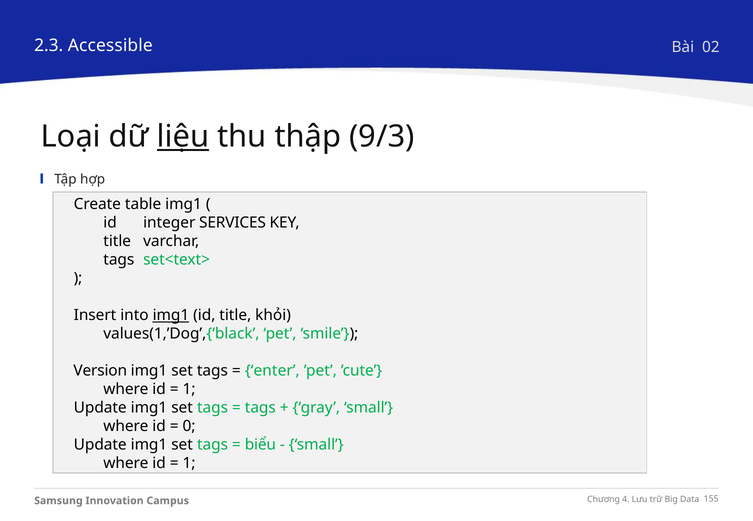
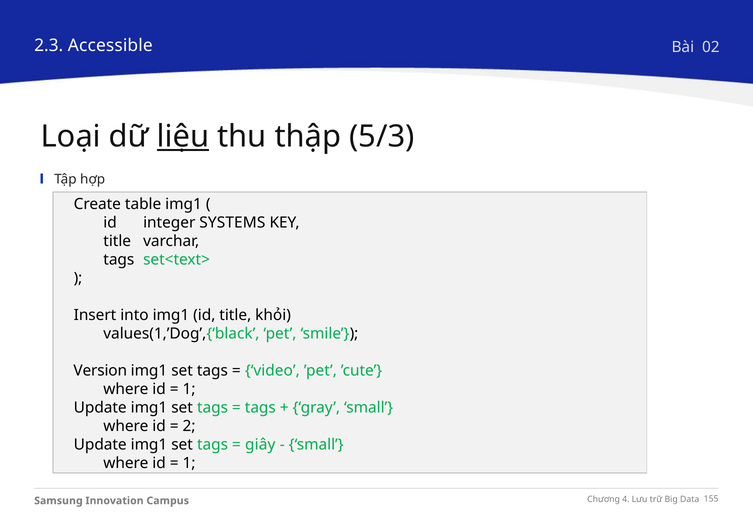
9/3: 9/3 -> 5/3
SERVICES: SERVICES -> SYSTEMS
img1 at (171, 315) underline: present -> none
enter: enter -> video
0: 0 -> 2
biểu: biểu -> giây
